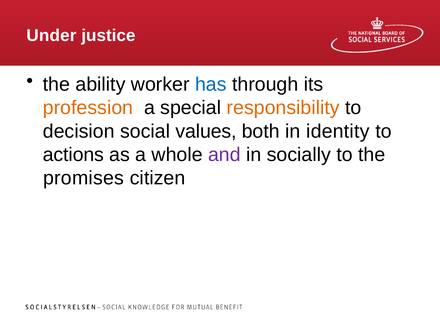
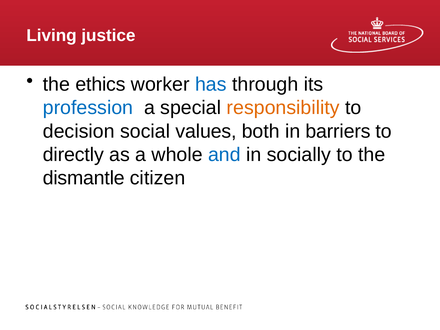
Under: Under -> Living
ability: ability -> ethics
profession colour: orange -> blue
identity: identity -> barriers
actions: actions -> directly
and colour: purple -> blue
promises: promises -> dismantle
